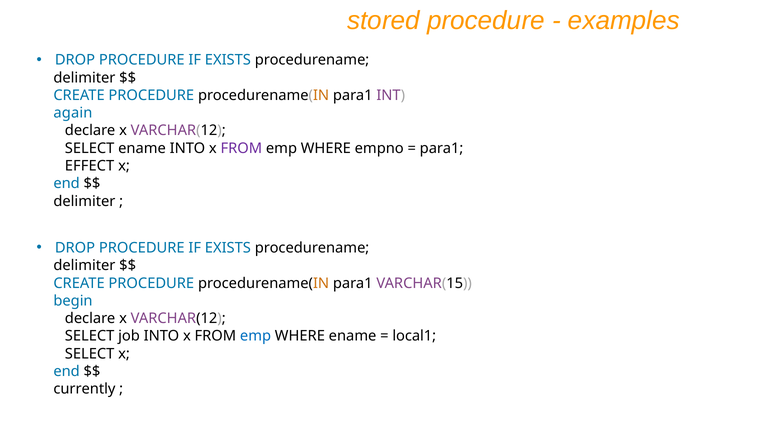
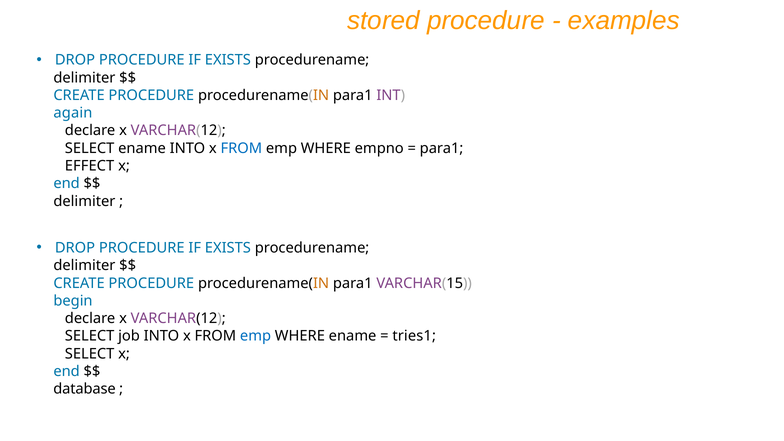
FROM at (241, 148) colour: purple -> blue
local1: local1 -> tries1
currently: currently -> database
